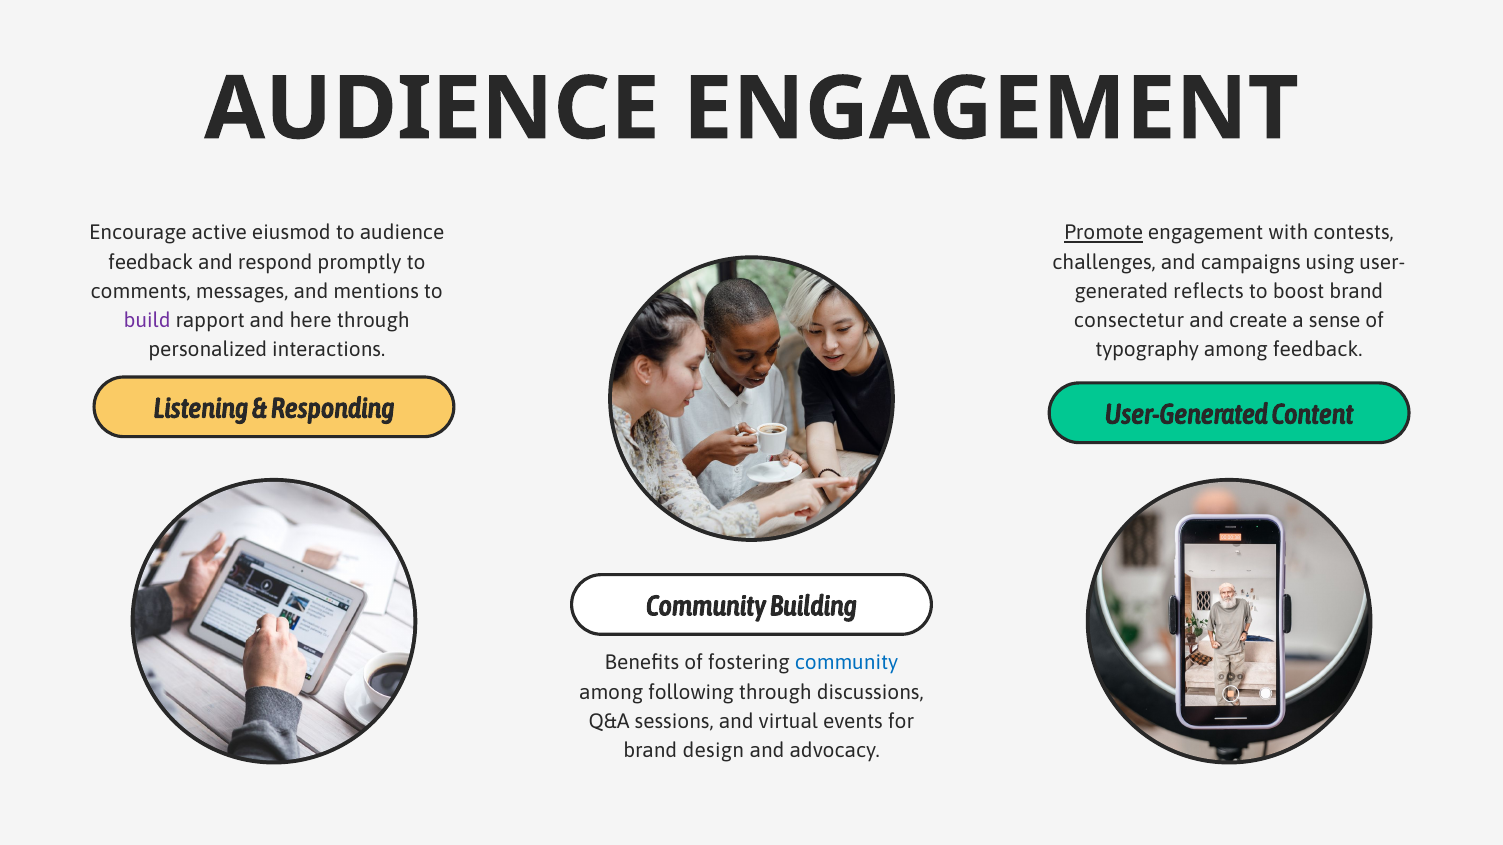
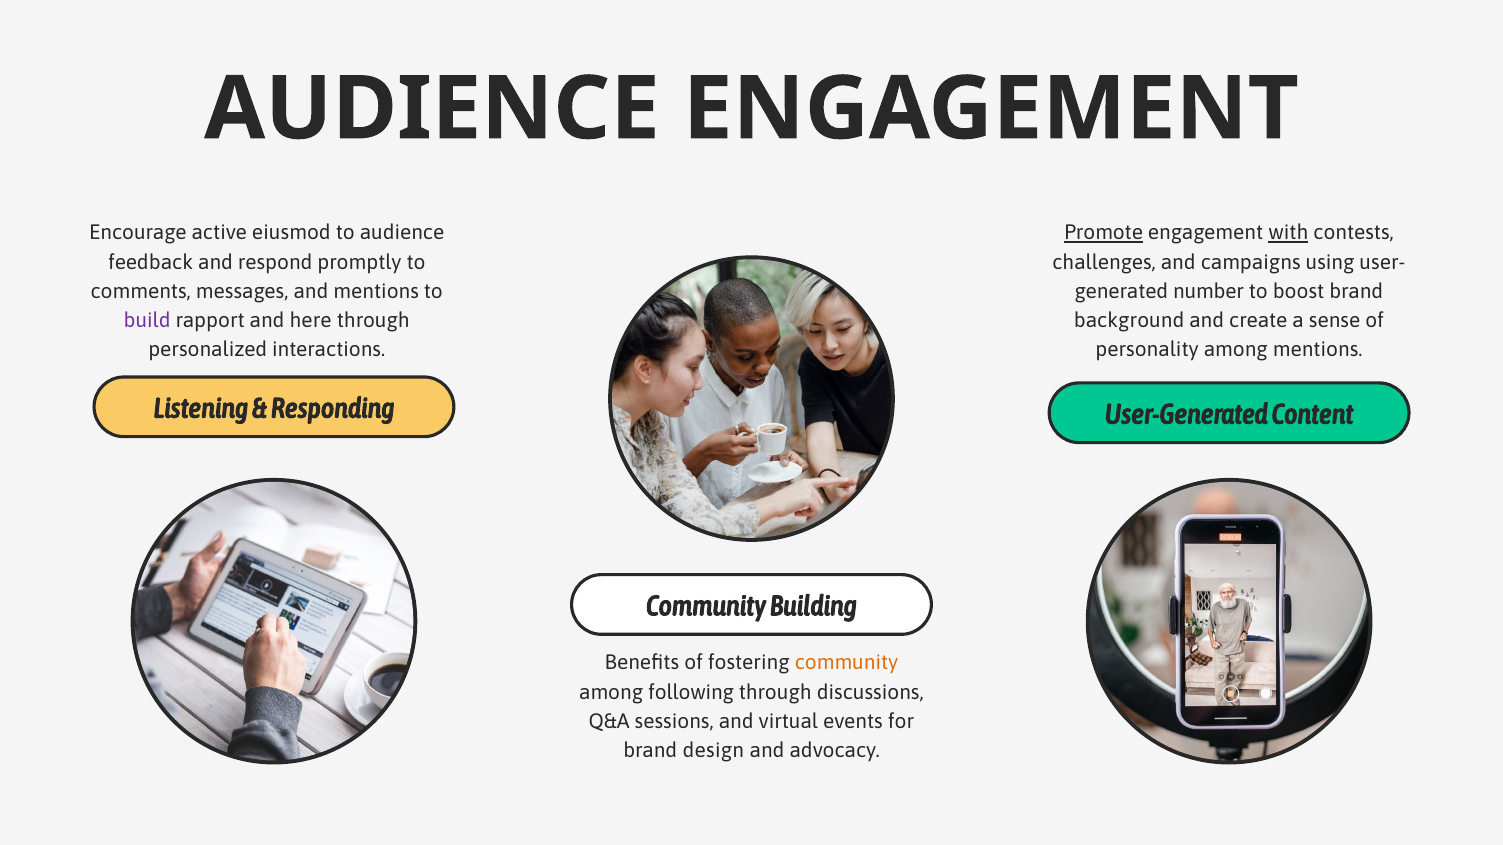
with underline: none -> present
reflects: reflects -> number
consectetur: consectetur -> background
typography: typography -> personality
among feedback: feedback -> mentions
community at (847, 663) colour: blue -> orange
